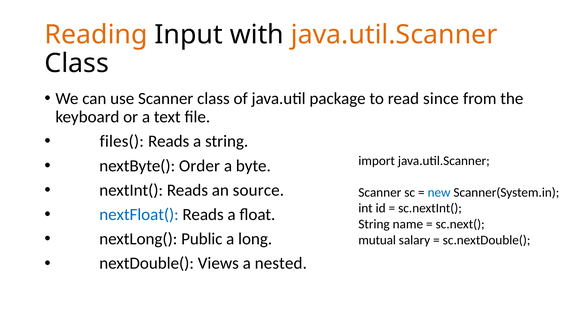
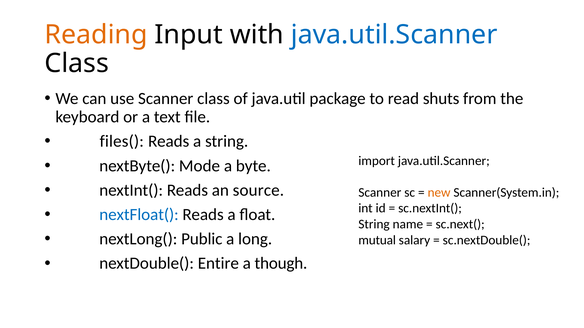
java.util.Scanner at (394, 35) colour: orange -> blue
since: since -> shuts
Order: Order -> Mode
new colour: blue -> orange
Views: Views -> Entire
nested: nested -> though
